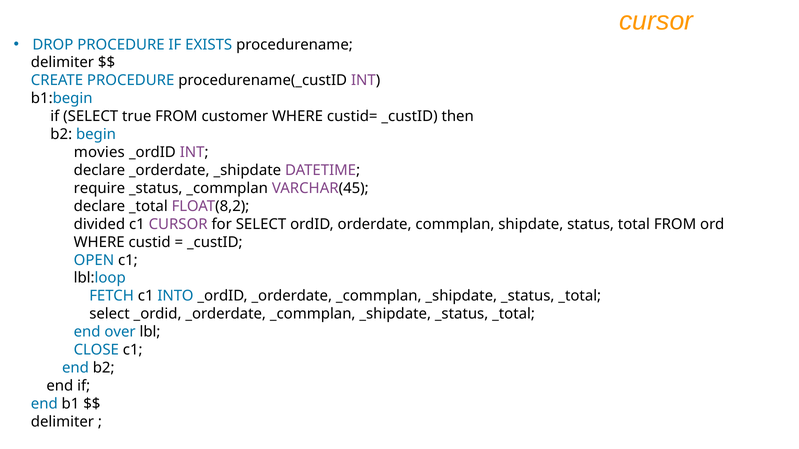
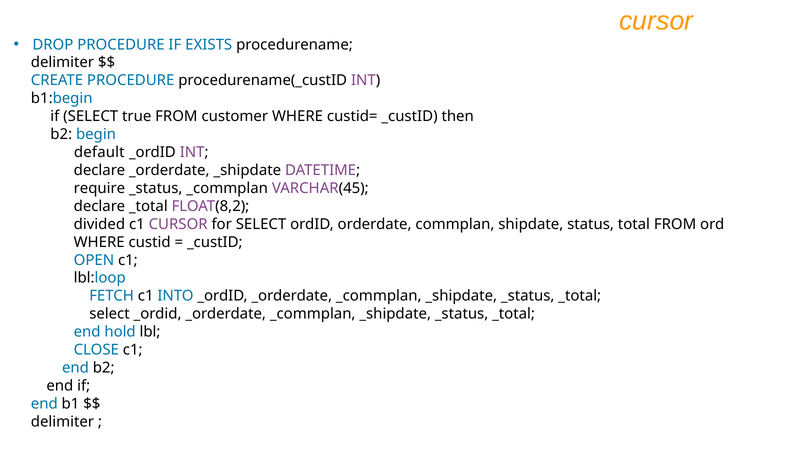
movies: movies -> default
over: over -> hold
